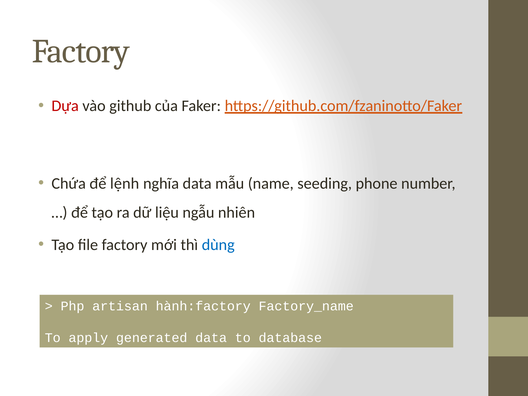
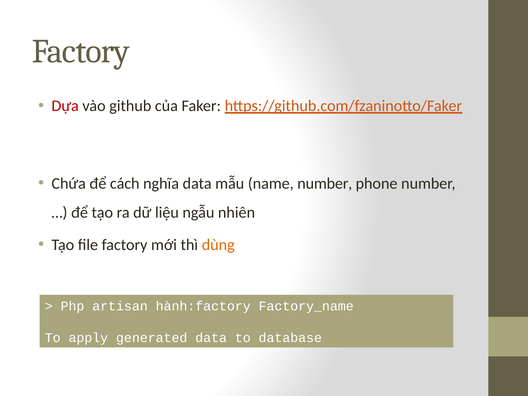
lệnh: lệnh -> cách
name seeding: seeding -> number
dùng colour: blue -> orange
